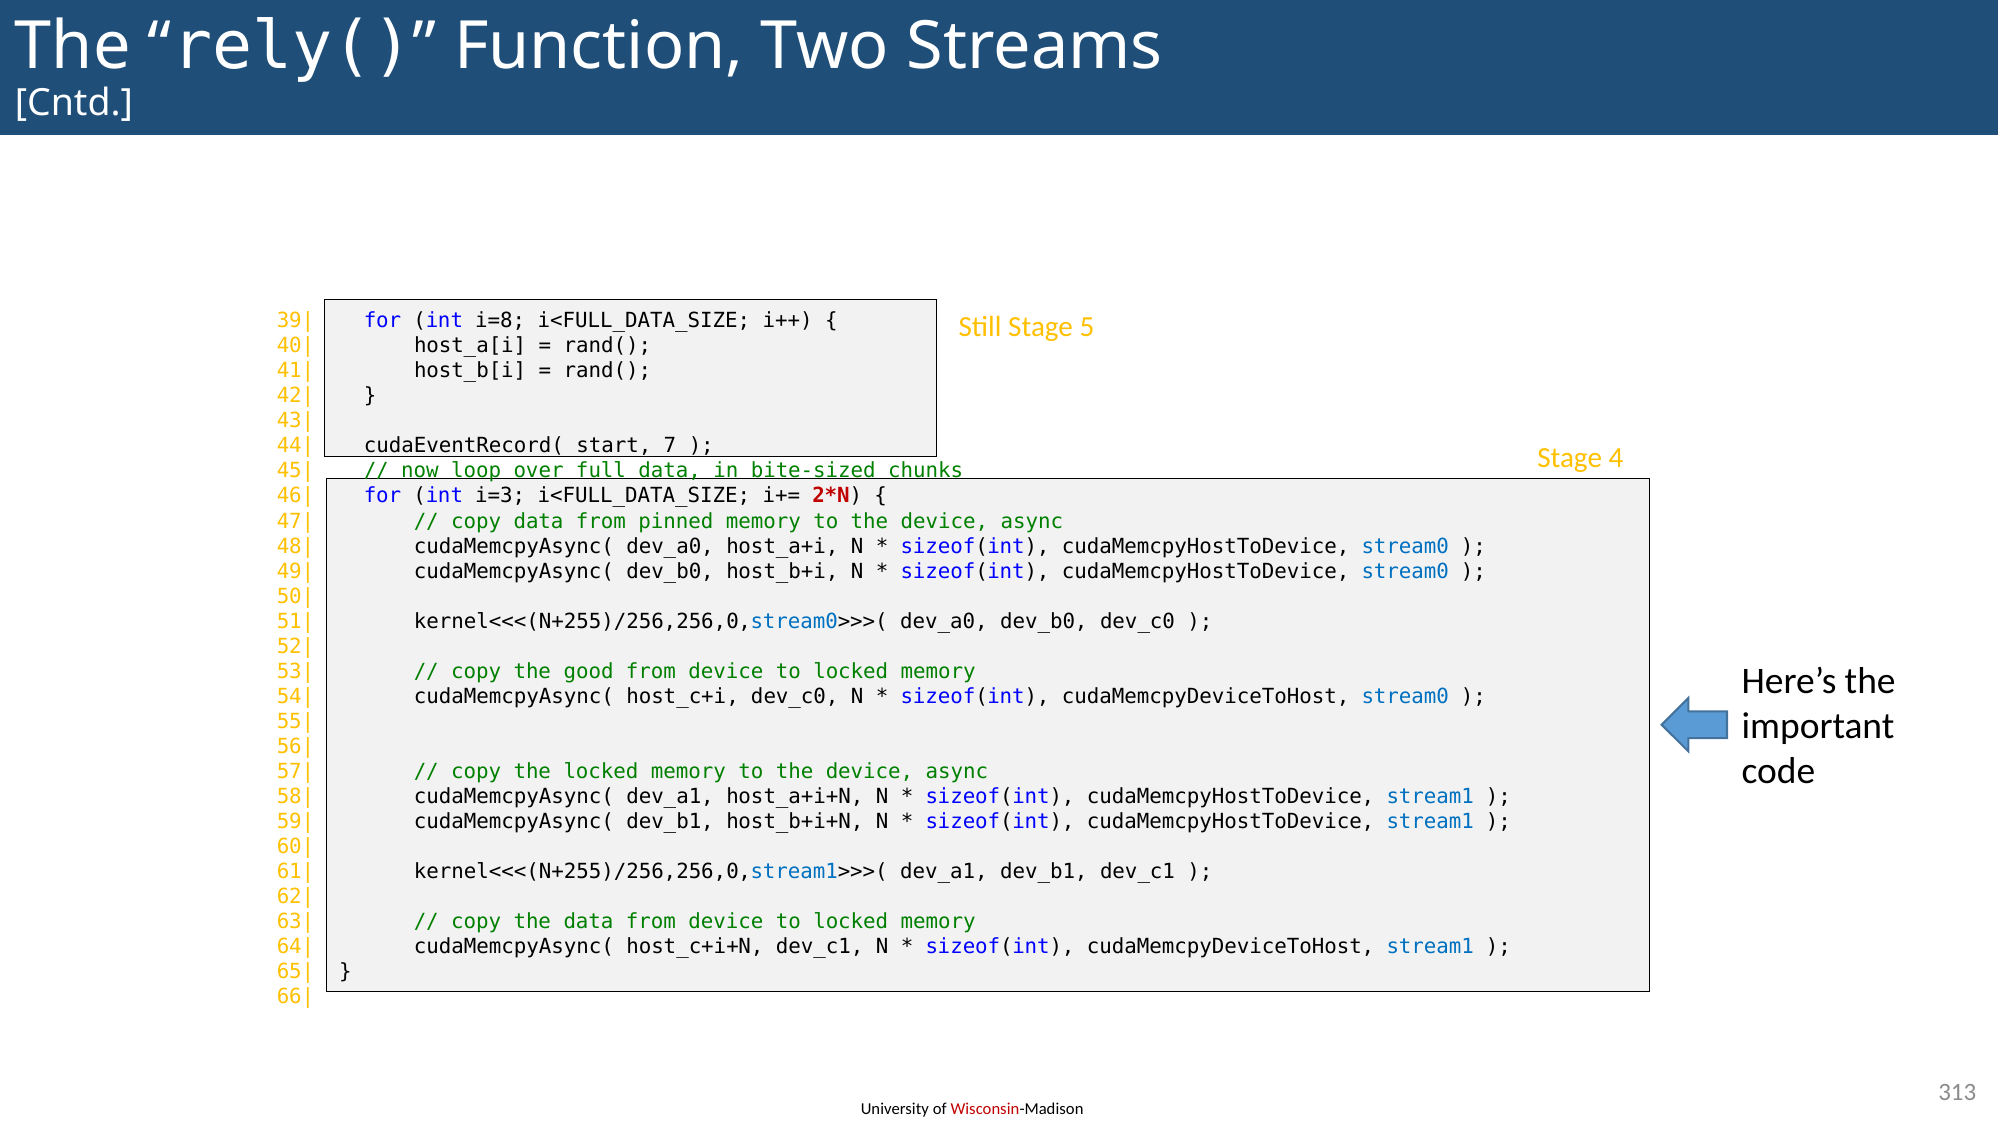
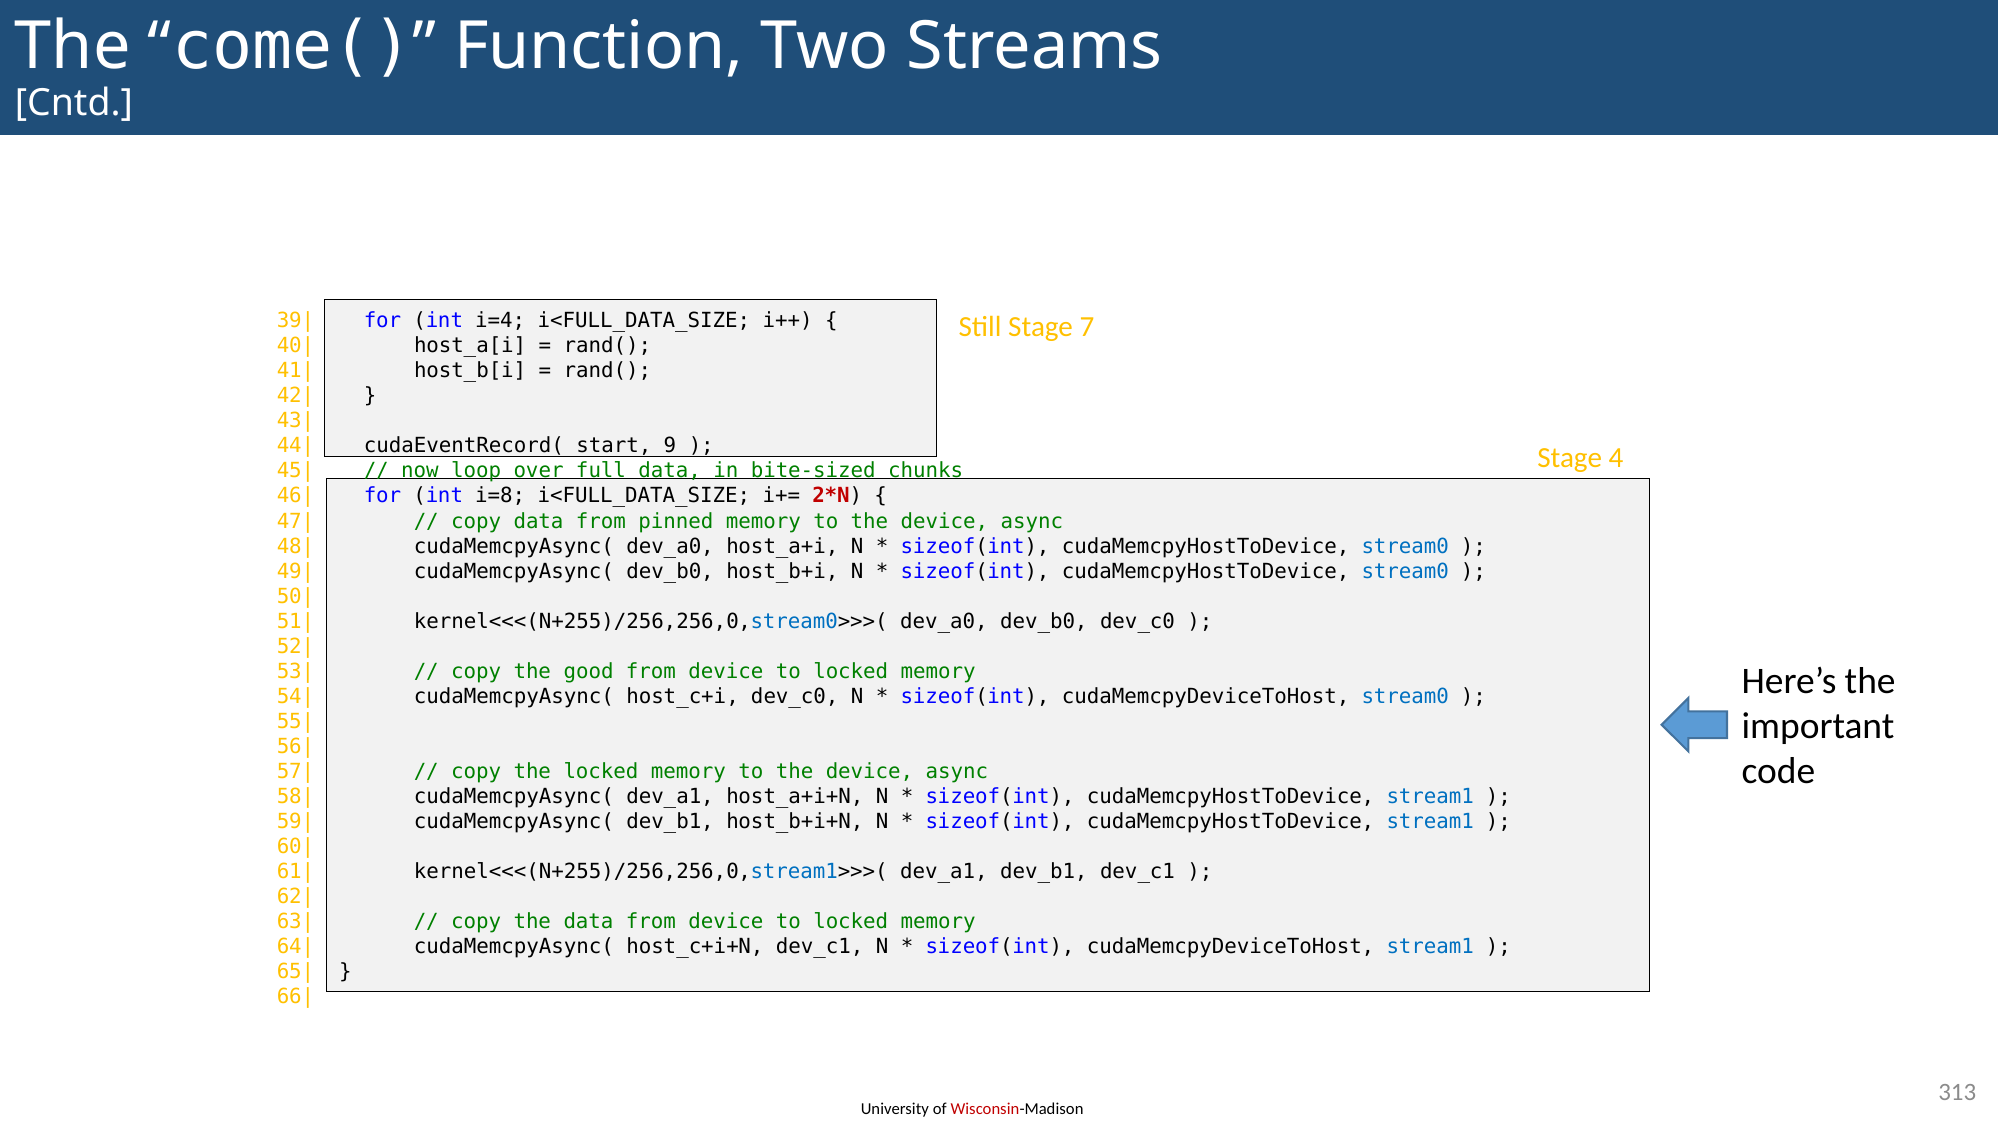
rely(: rely( -> come(
i=8: i=8 -> i=4
5: 5 -> 7
7: 7 -> 9
i=3: i=3 -> i=8
